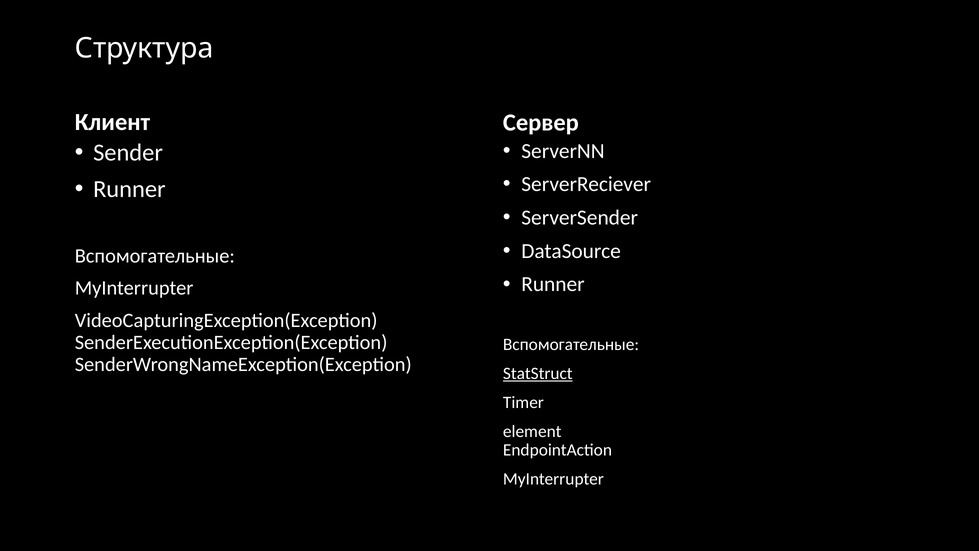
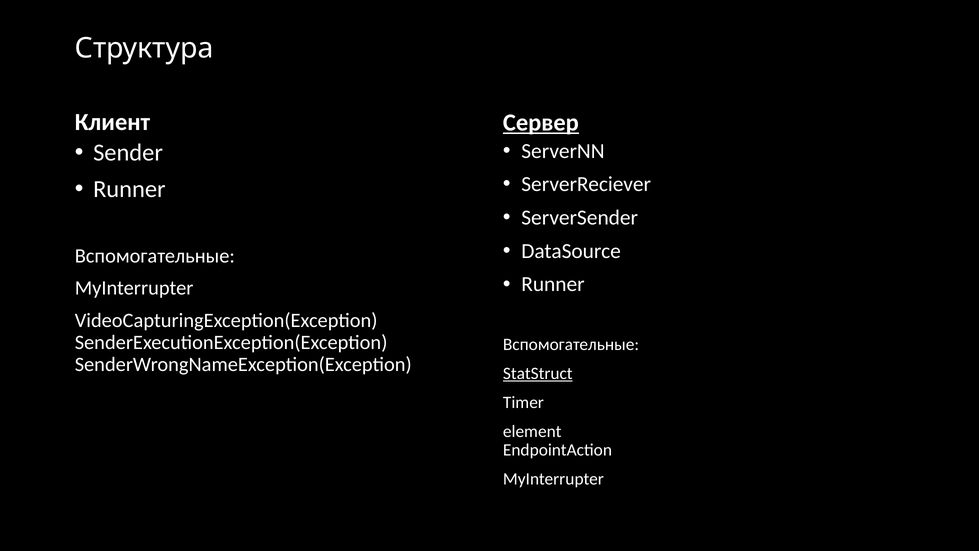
Сервер underline: none -> present
